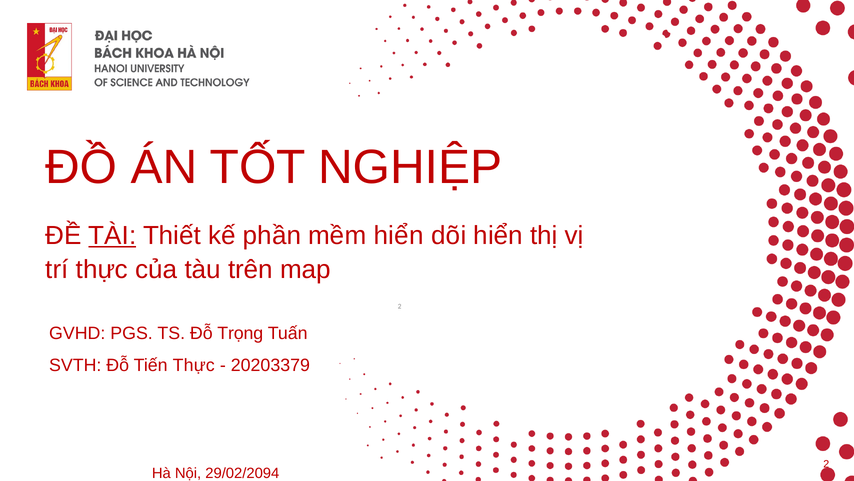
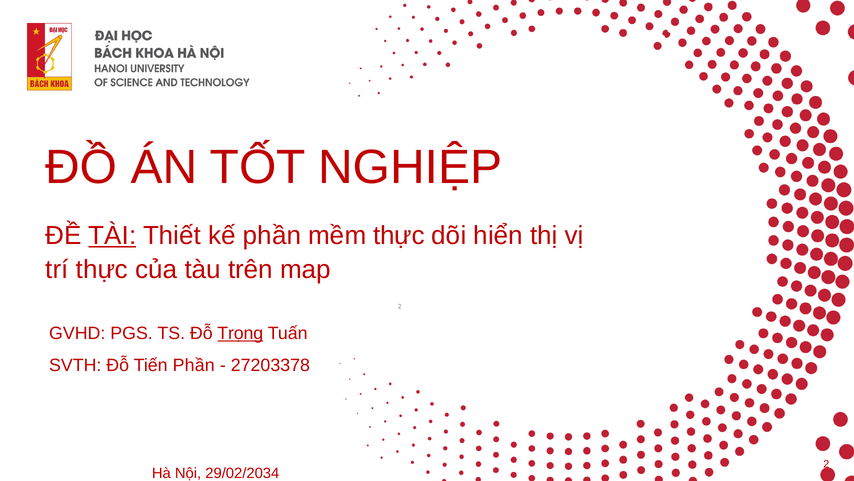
mềm hiển: hiển -> thực
Trọng underline: none -> present
Tiến Thực: Thực -> Phần
20203379: 20203379 -> 27203378
29/02/2094: 29/02/2094 -> 29/02/2034
